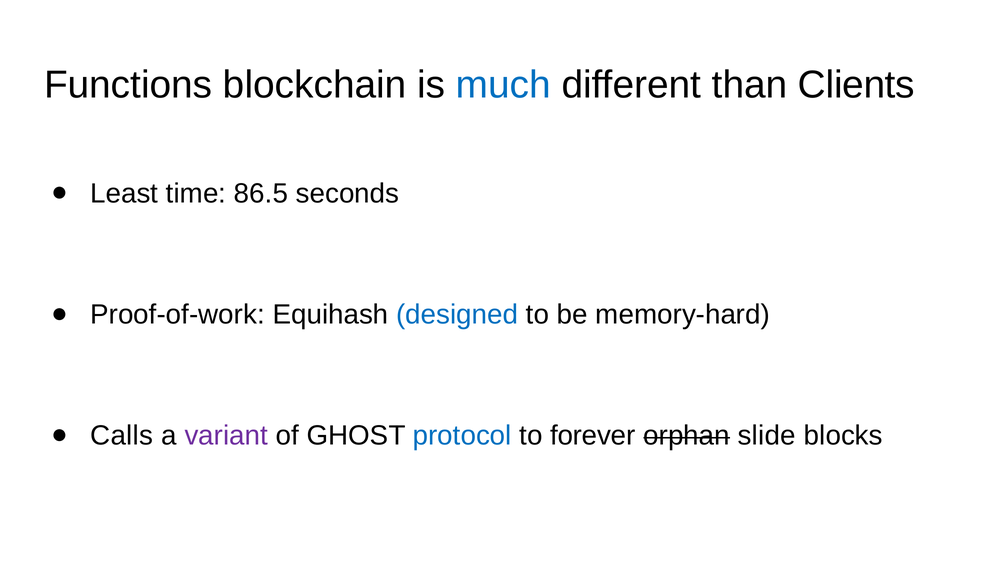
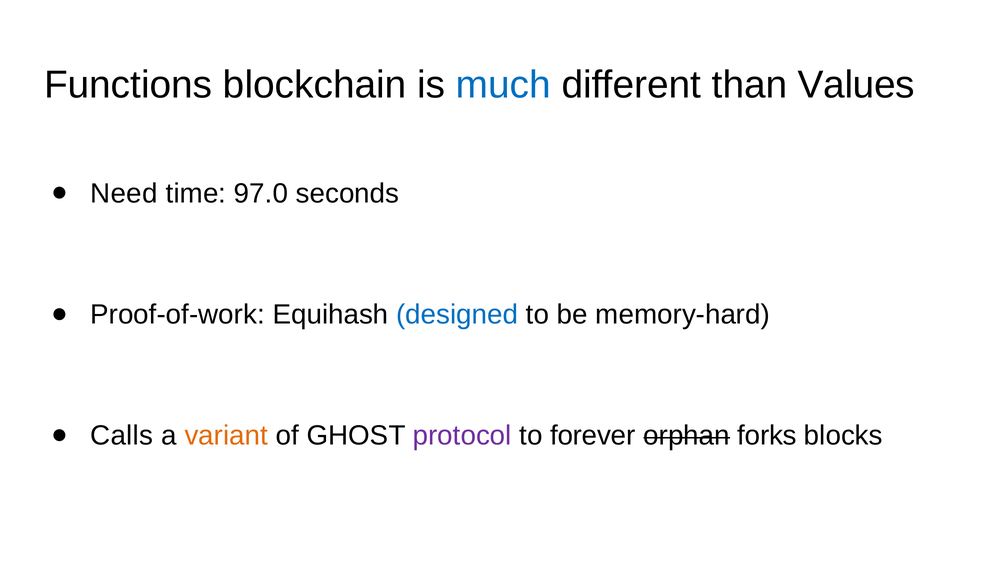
Clients: Clients -> Values
Least: Least -> Need
86.5: 86.5 -> 97.0
variant colour: purple -> orange
protocol colour: blue -> purple
slide: slide -> forks
